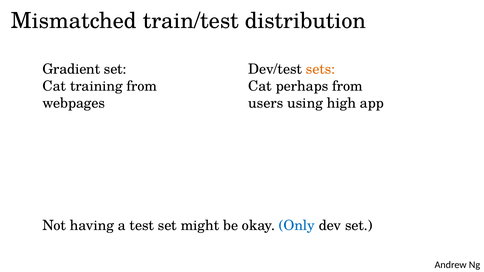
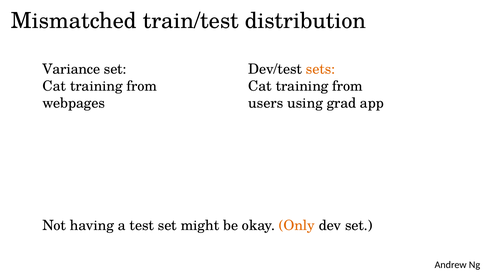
Gradient: Gradient -> Variance
perhaps at (302, 86): perhaps -> training
high: high -> grad
Only colour: blue -> orange
